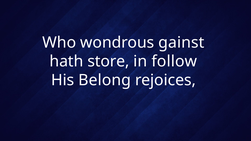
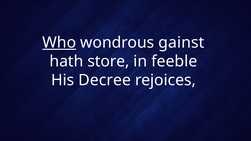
Who underline: none -> present
follow: follow -> feeble
Belong: Belong -> Decree
